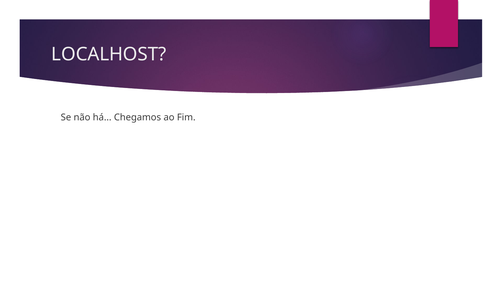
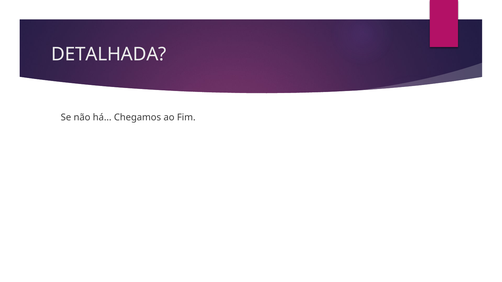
LOCALHOST: LOCALHOST -> DETALHADA
